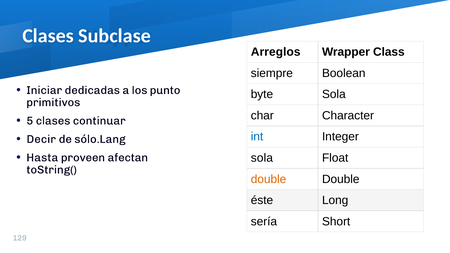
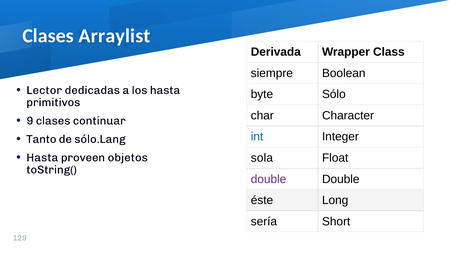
Subclase: Subclase -> Arraylist
Arreglos: Arreglos -> Derivada
Iniciar: Iniciar -> Lector
los punto: punto -> hasta
byte Sola: Sola -> Sólo
5: 5 -> 9
Decir: Decir -> Tanto
afectan: afectan -> objetos
double at (269, 179) colour: orange -> purple
